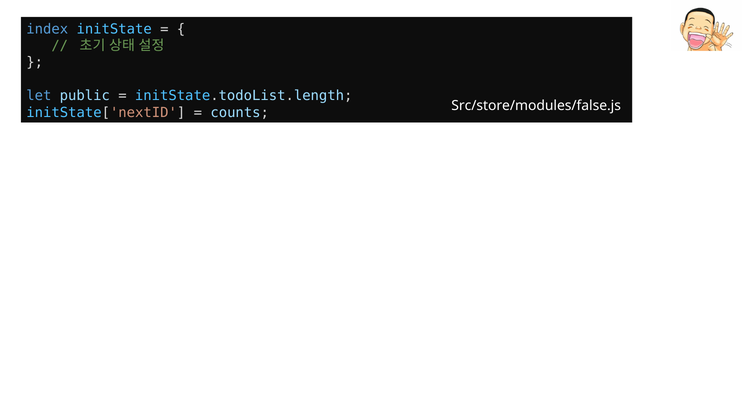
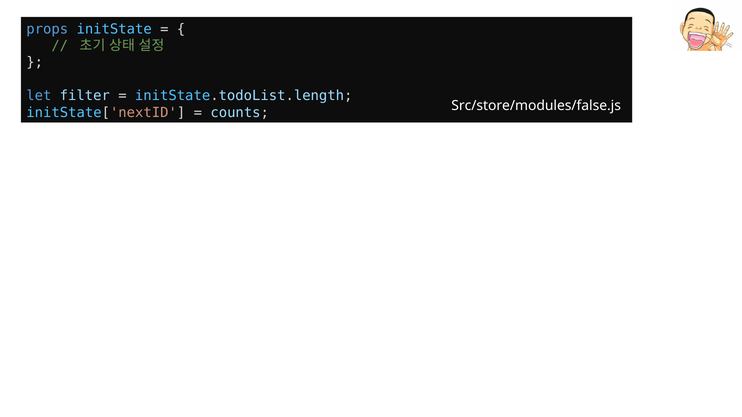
index: index -> props
public: public -> filter
